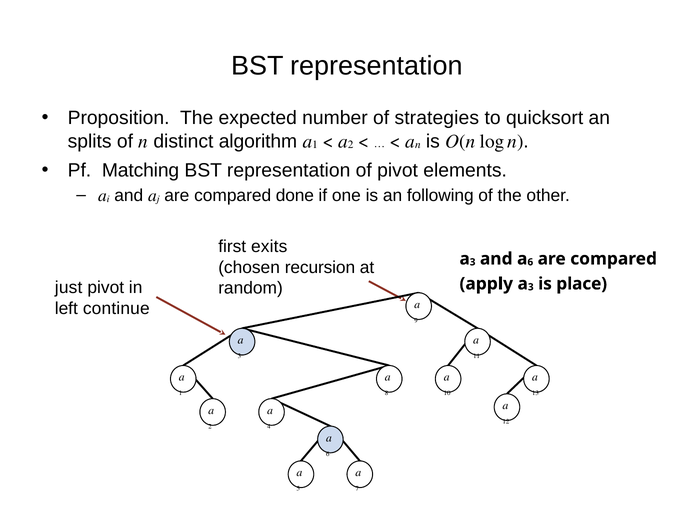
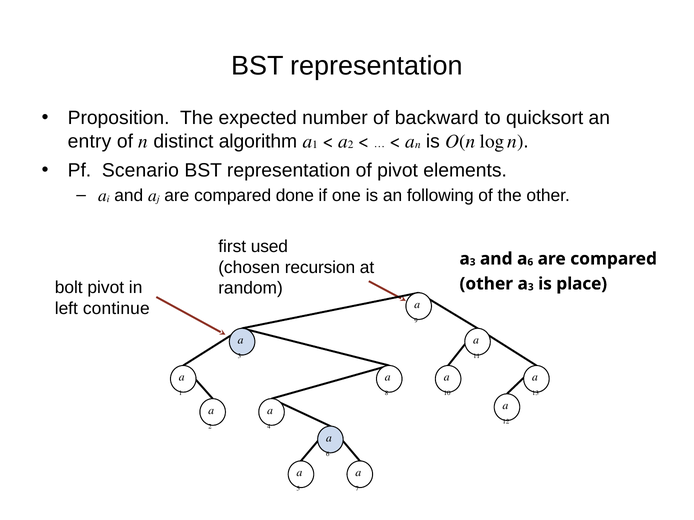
strategies: strategies -> backward
splits: splits -> entry
Matching: Matching -> Scenario
exits: exits -> used
just: just -> bolt
apply at (486, 284): apply -> other
